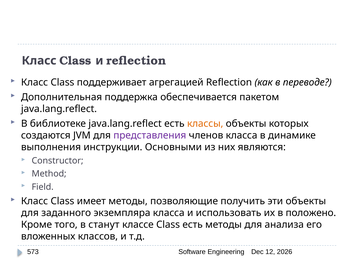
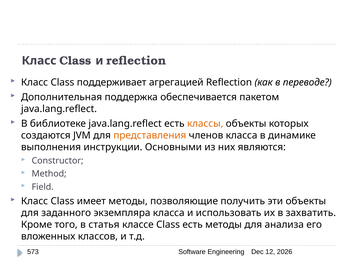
представления colour: purple -> orange
положено: положено -> захватить
станут: станут -> статья
